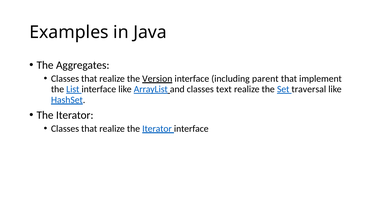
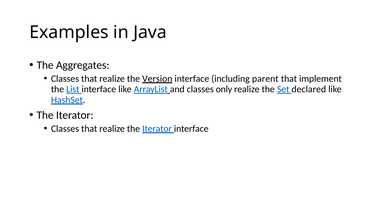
text: text -> only
traversal: traversal -> declared
